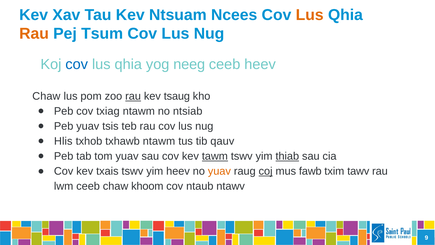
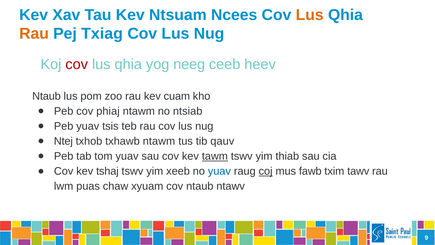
Tsum: Tsum -> Txiag
cov at (77, 64) colour: blue -> red
Chaw at (46, 96): Chaw -> Ntaub
rau at (133, 96) underline: present -> none
tsaug: tsaug -> cuam
txiag: txiag -> phiaj
Hlis: Hlis -> Ntej
thiab underline: present -> none
txais: txais -> tshaj
yim heev: heev -> xeeb
yuav at (219, 171) colour: orange -> blue
lwm ceeb: ceeb -> puas
khoom: khoom -> xyuam
